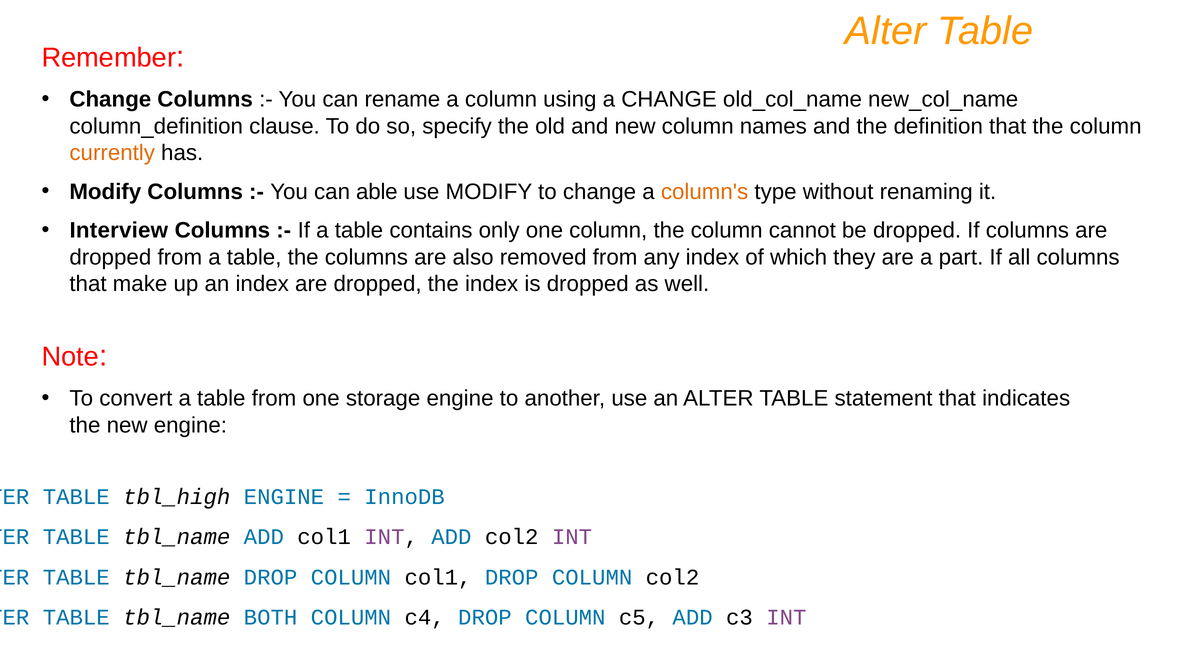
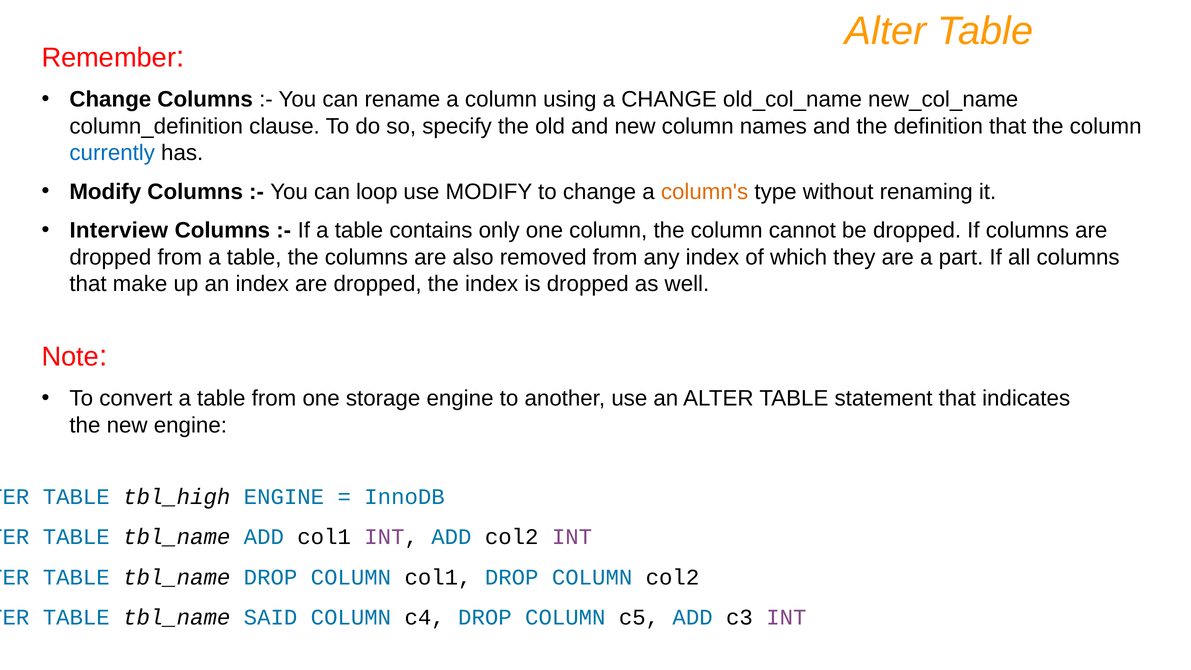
currently colour: orange -> blue
able: able -> loop
BOTH: BOTH -> SAID
